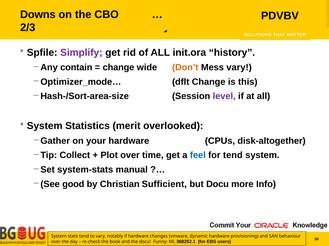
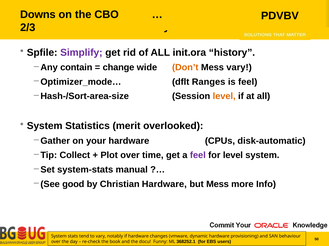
dflt Change: Change -> Ranges
is this: this -> feel
level at (224, 96) colour: purple -> orange
disk-altogether: disk-altogether -> disk-automatic
feel at (198, 156) colour: blue -> purple
for tend: tend -> level
Christian Sufficient: Sufficient -> Hardware
but Docu: Docu -> Mess
